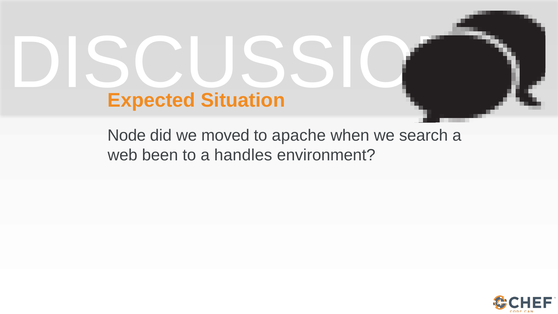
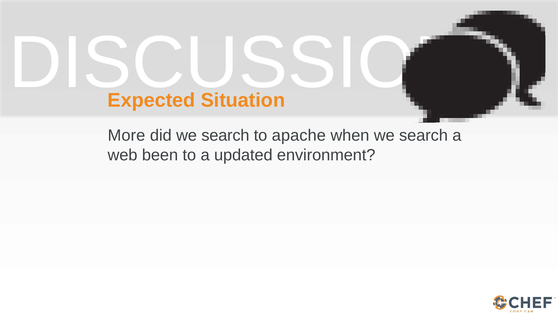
Node: Node -> More
did we moved: moved -> search
handles: handles -> updated
